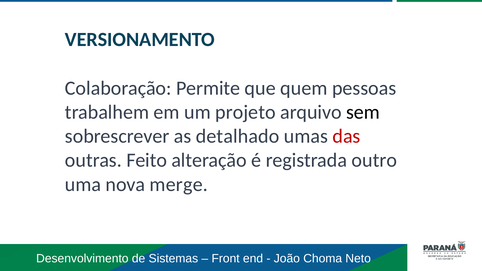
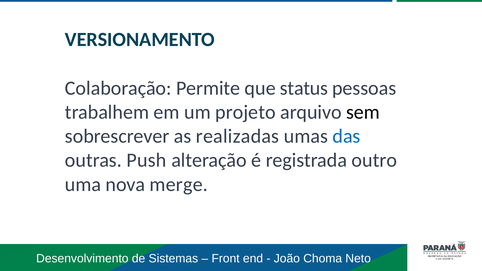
quem: quem -> status
detalhado: detalhado -> realizadas
das colour: red -> blue
Feito: Feito -> Push
